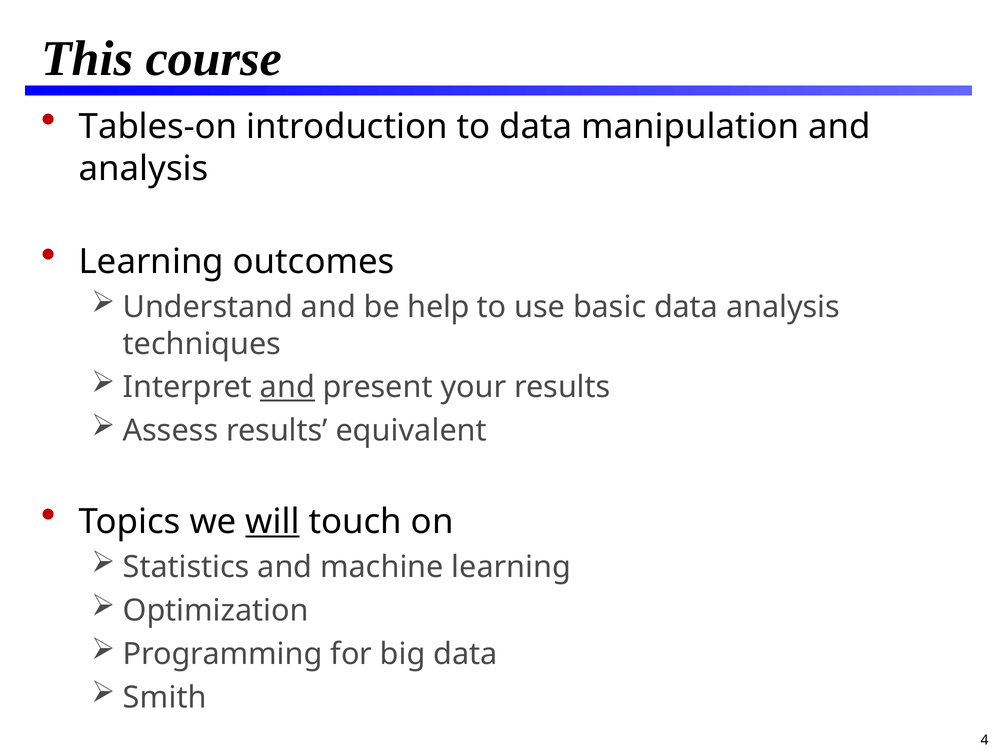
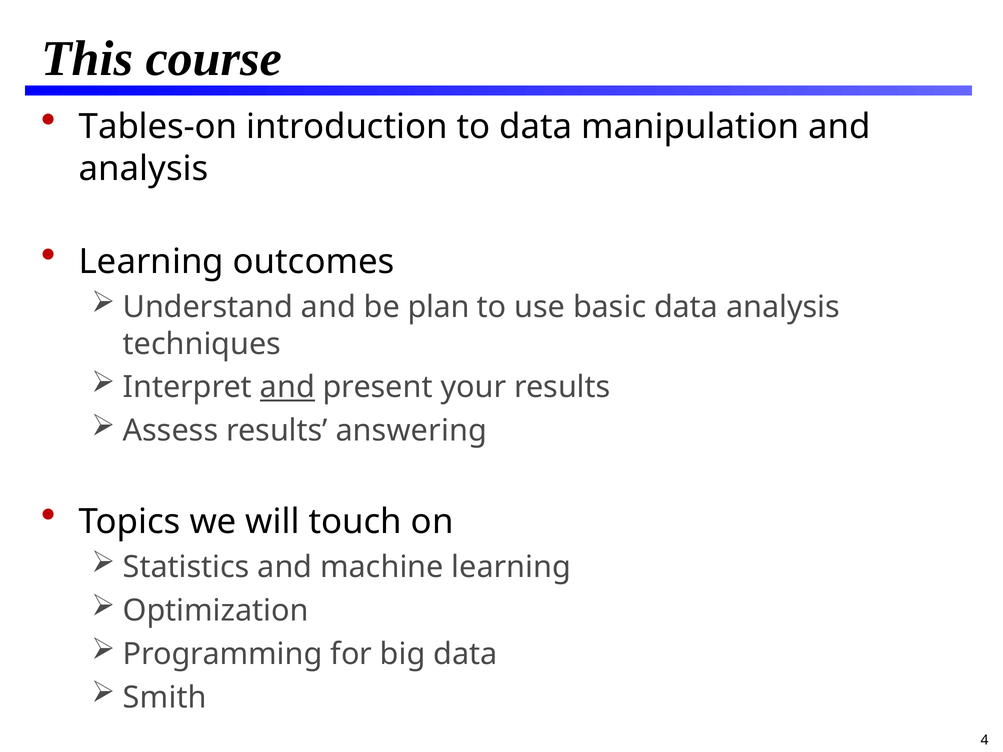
help: help -> plan
equivalent: equivalent -> answering
will underline: present -> none
